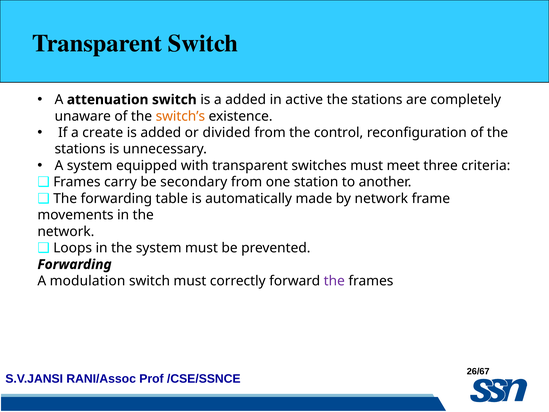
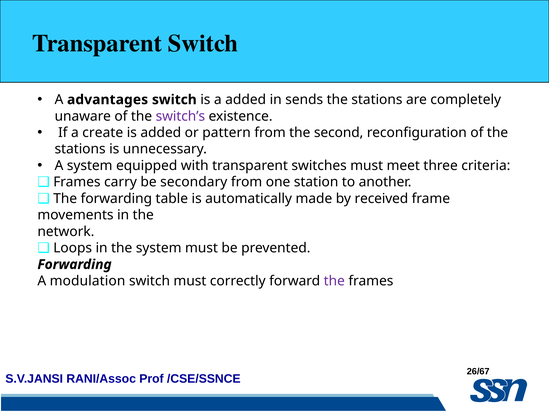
attenuation: attenuation -> advantages
active: active -> sends
switch’s colour: orange -> purple
divided: divided -> pattern
control: control -> second
by network: network -> received
